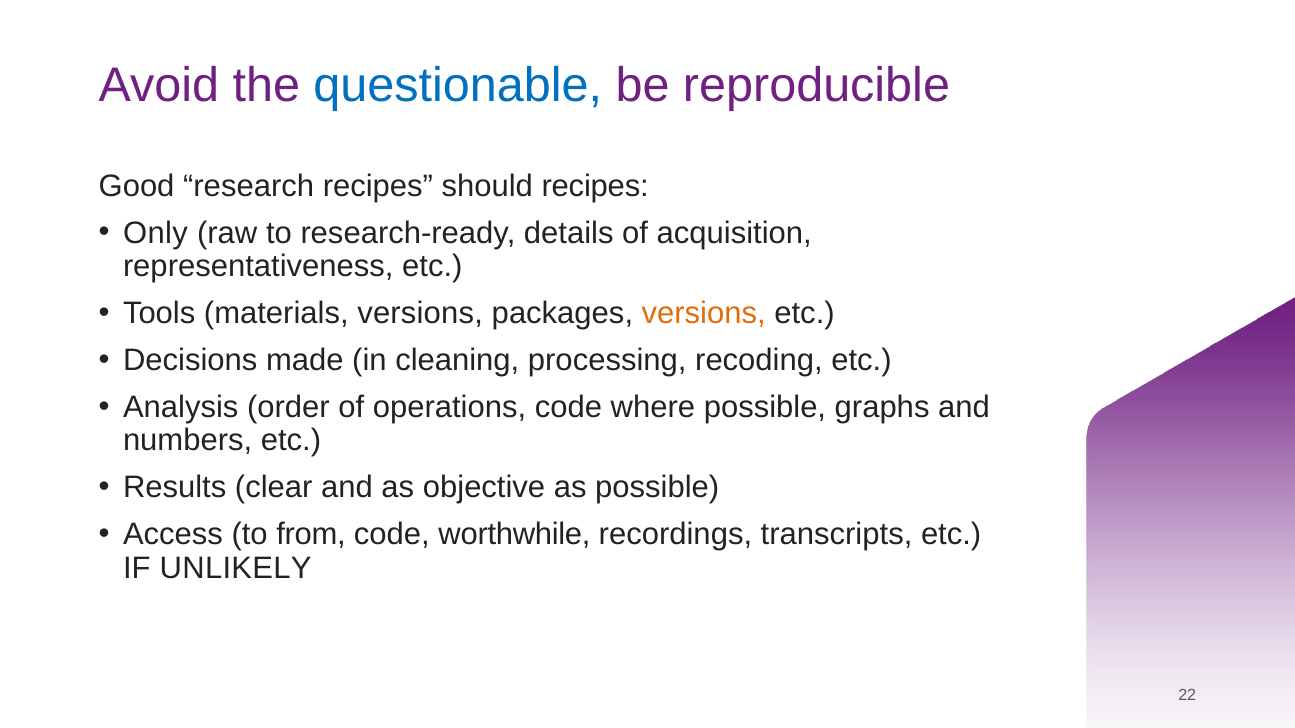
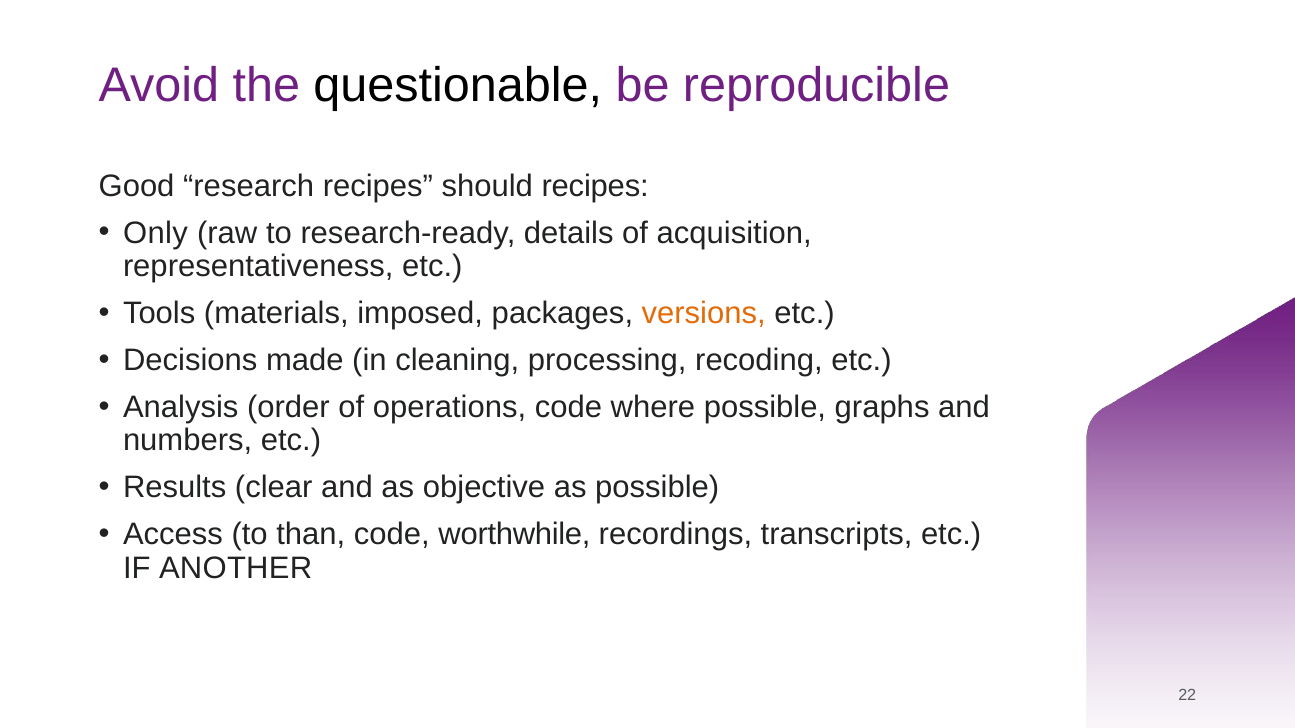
questionable colour: blue -> black
materials versions: versions -> imposed
from: from -> than
UNLIKELY: UNLIKELY -> ANOTHER
